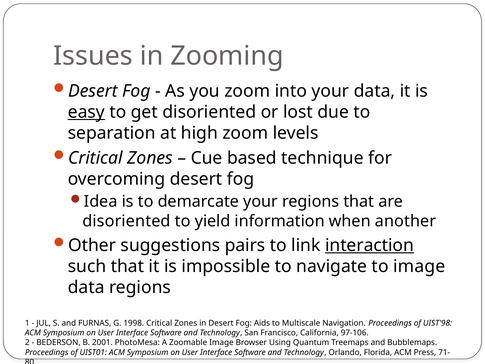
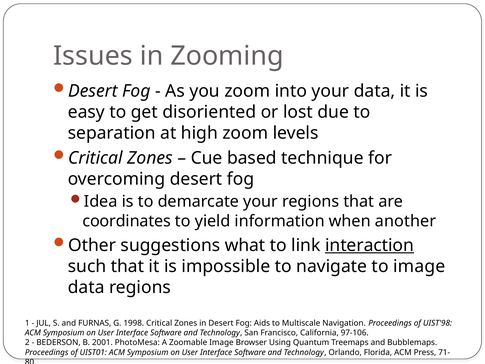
easy underline: present -> none
disoriented at (127, 221): disoriented -> coordinates
pairs: pairs -> what
